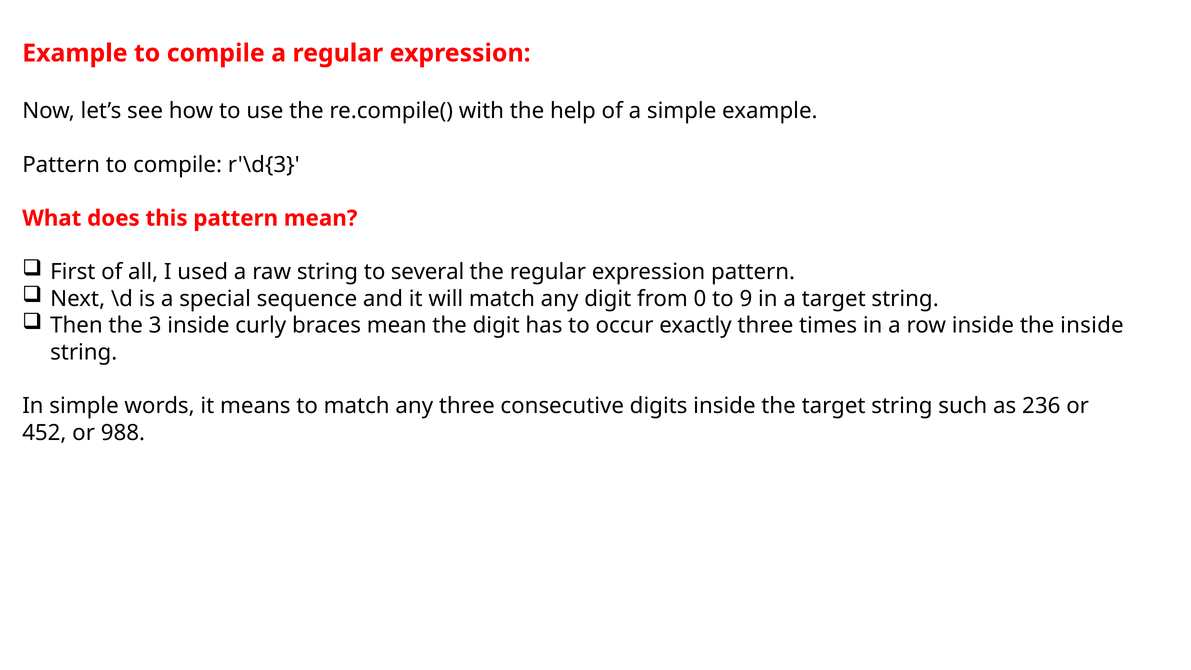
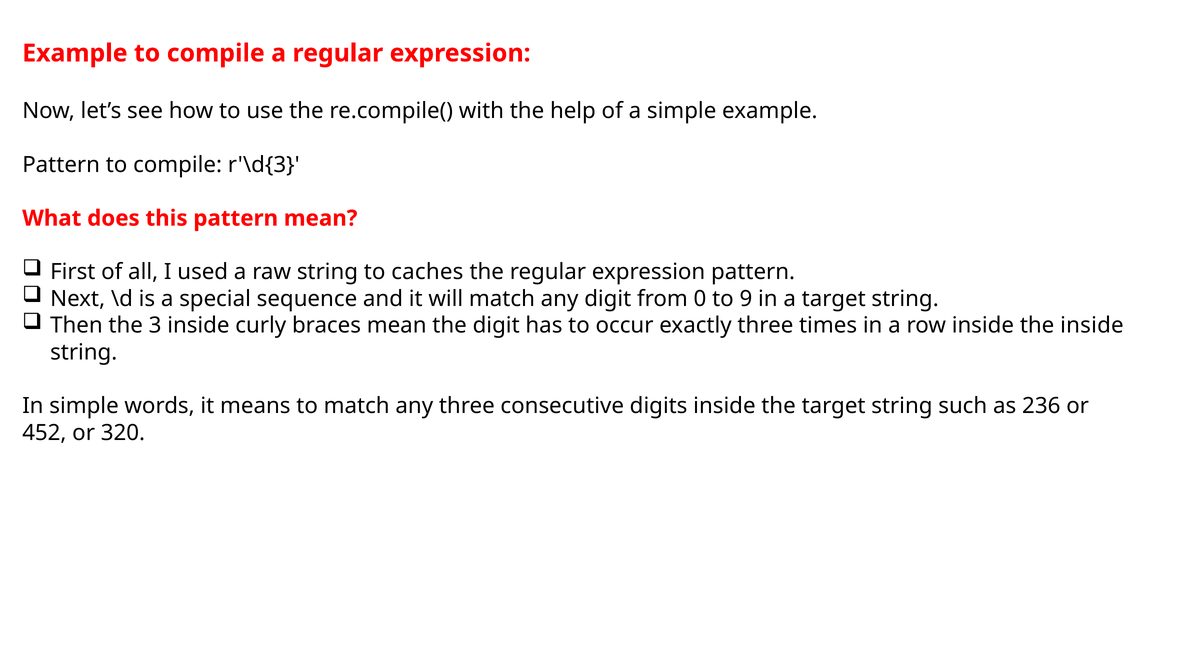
several: several -> caches
988: 988 -> 320
